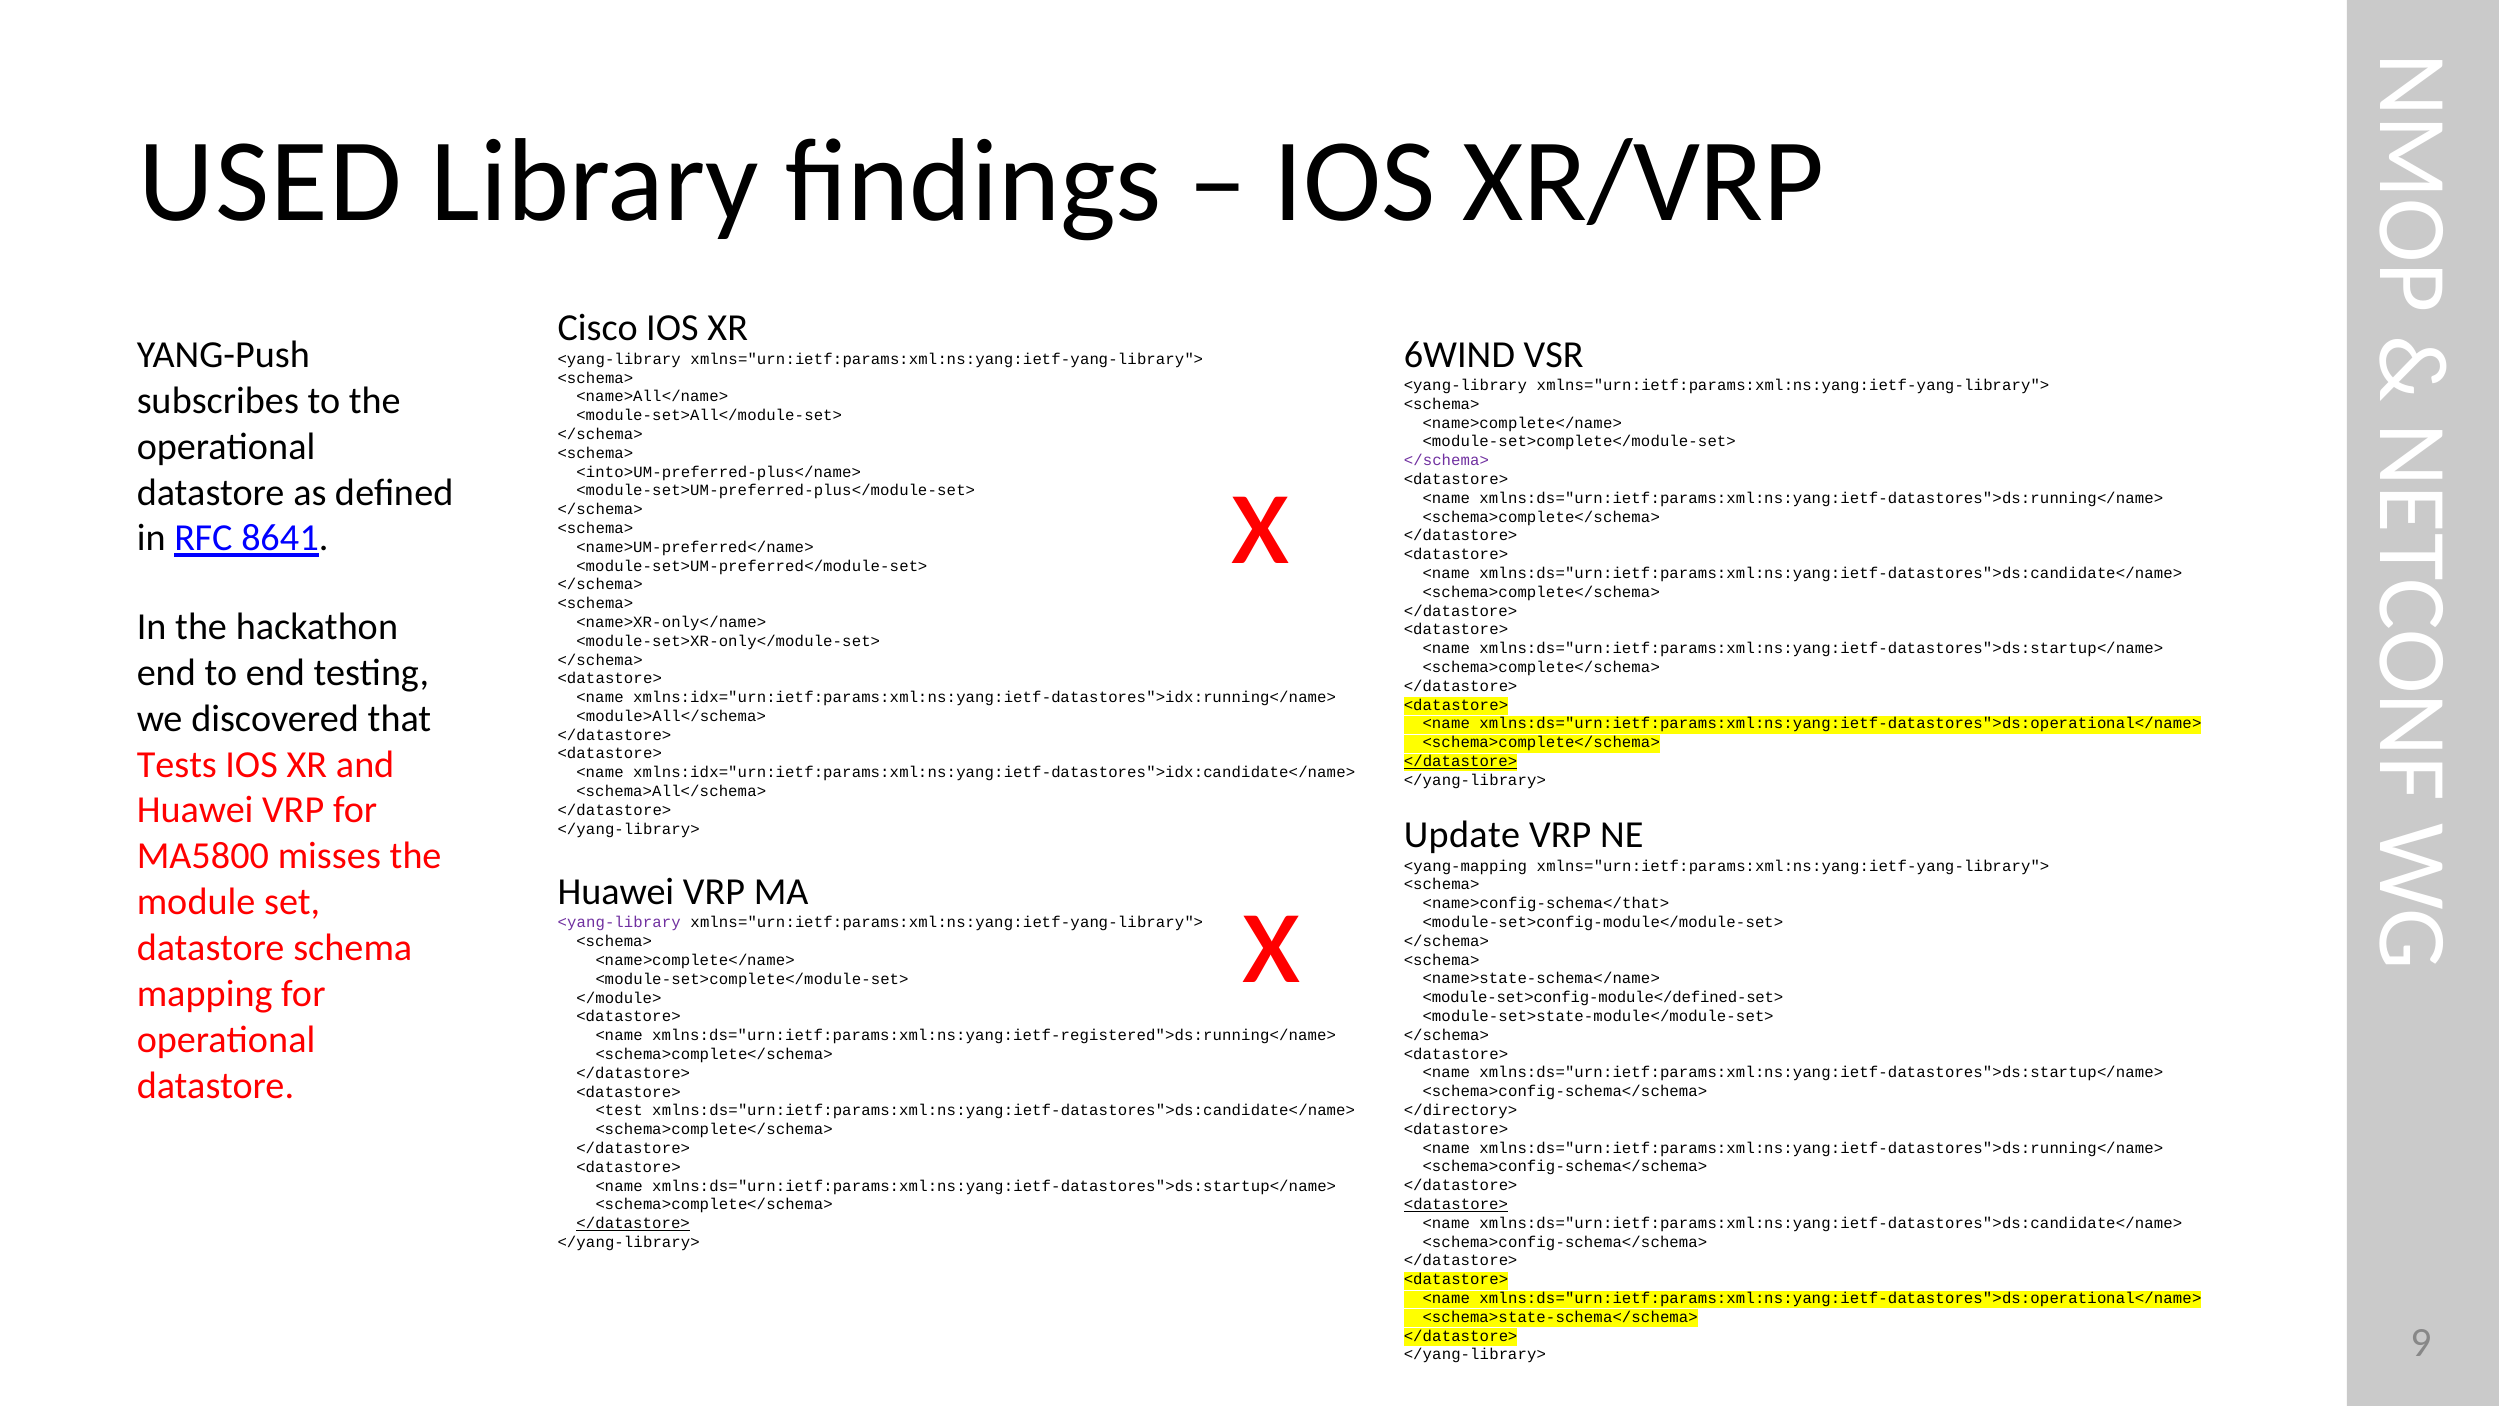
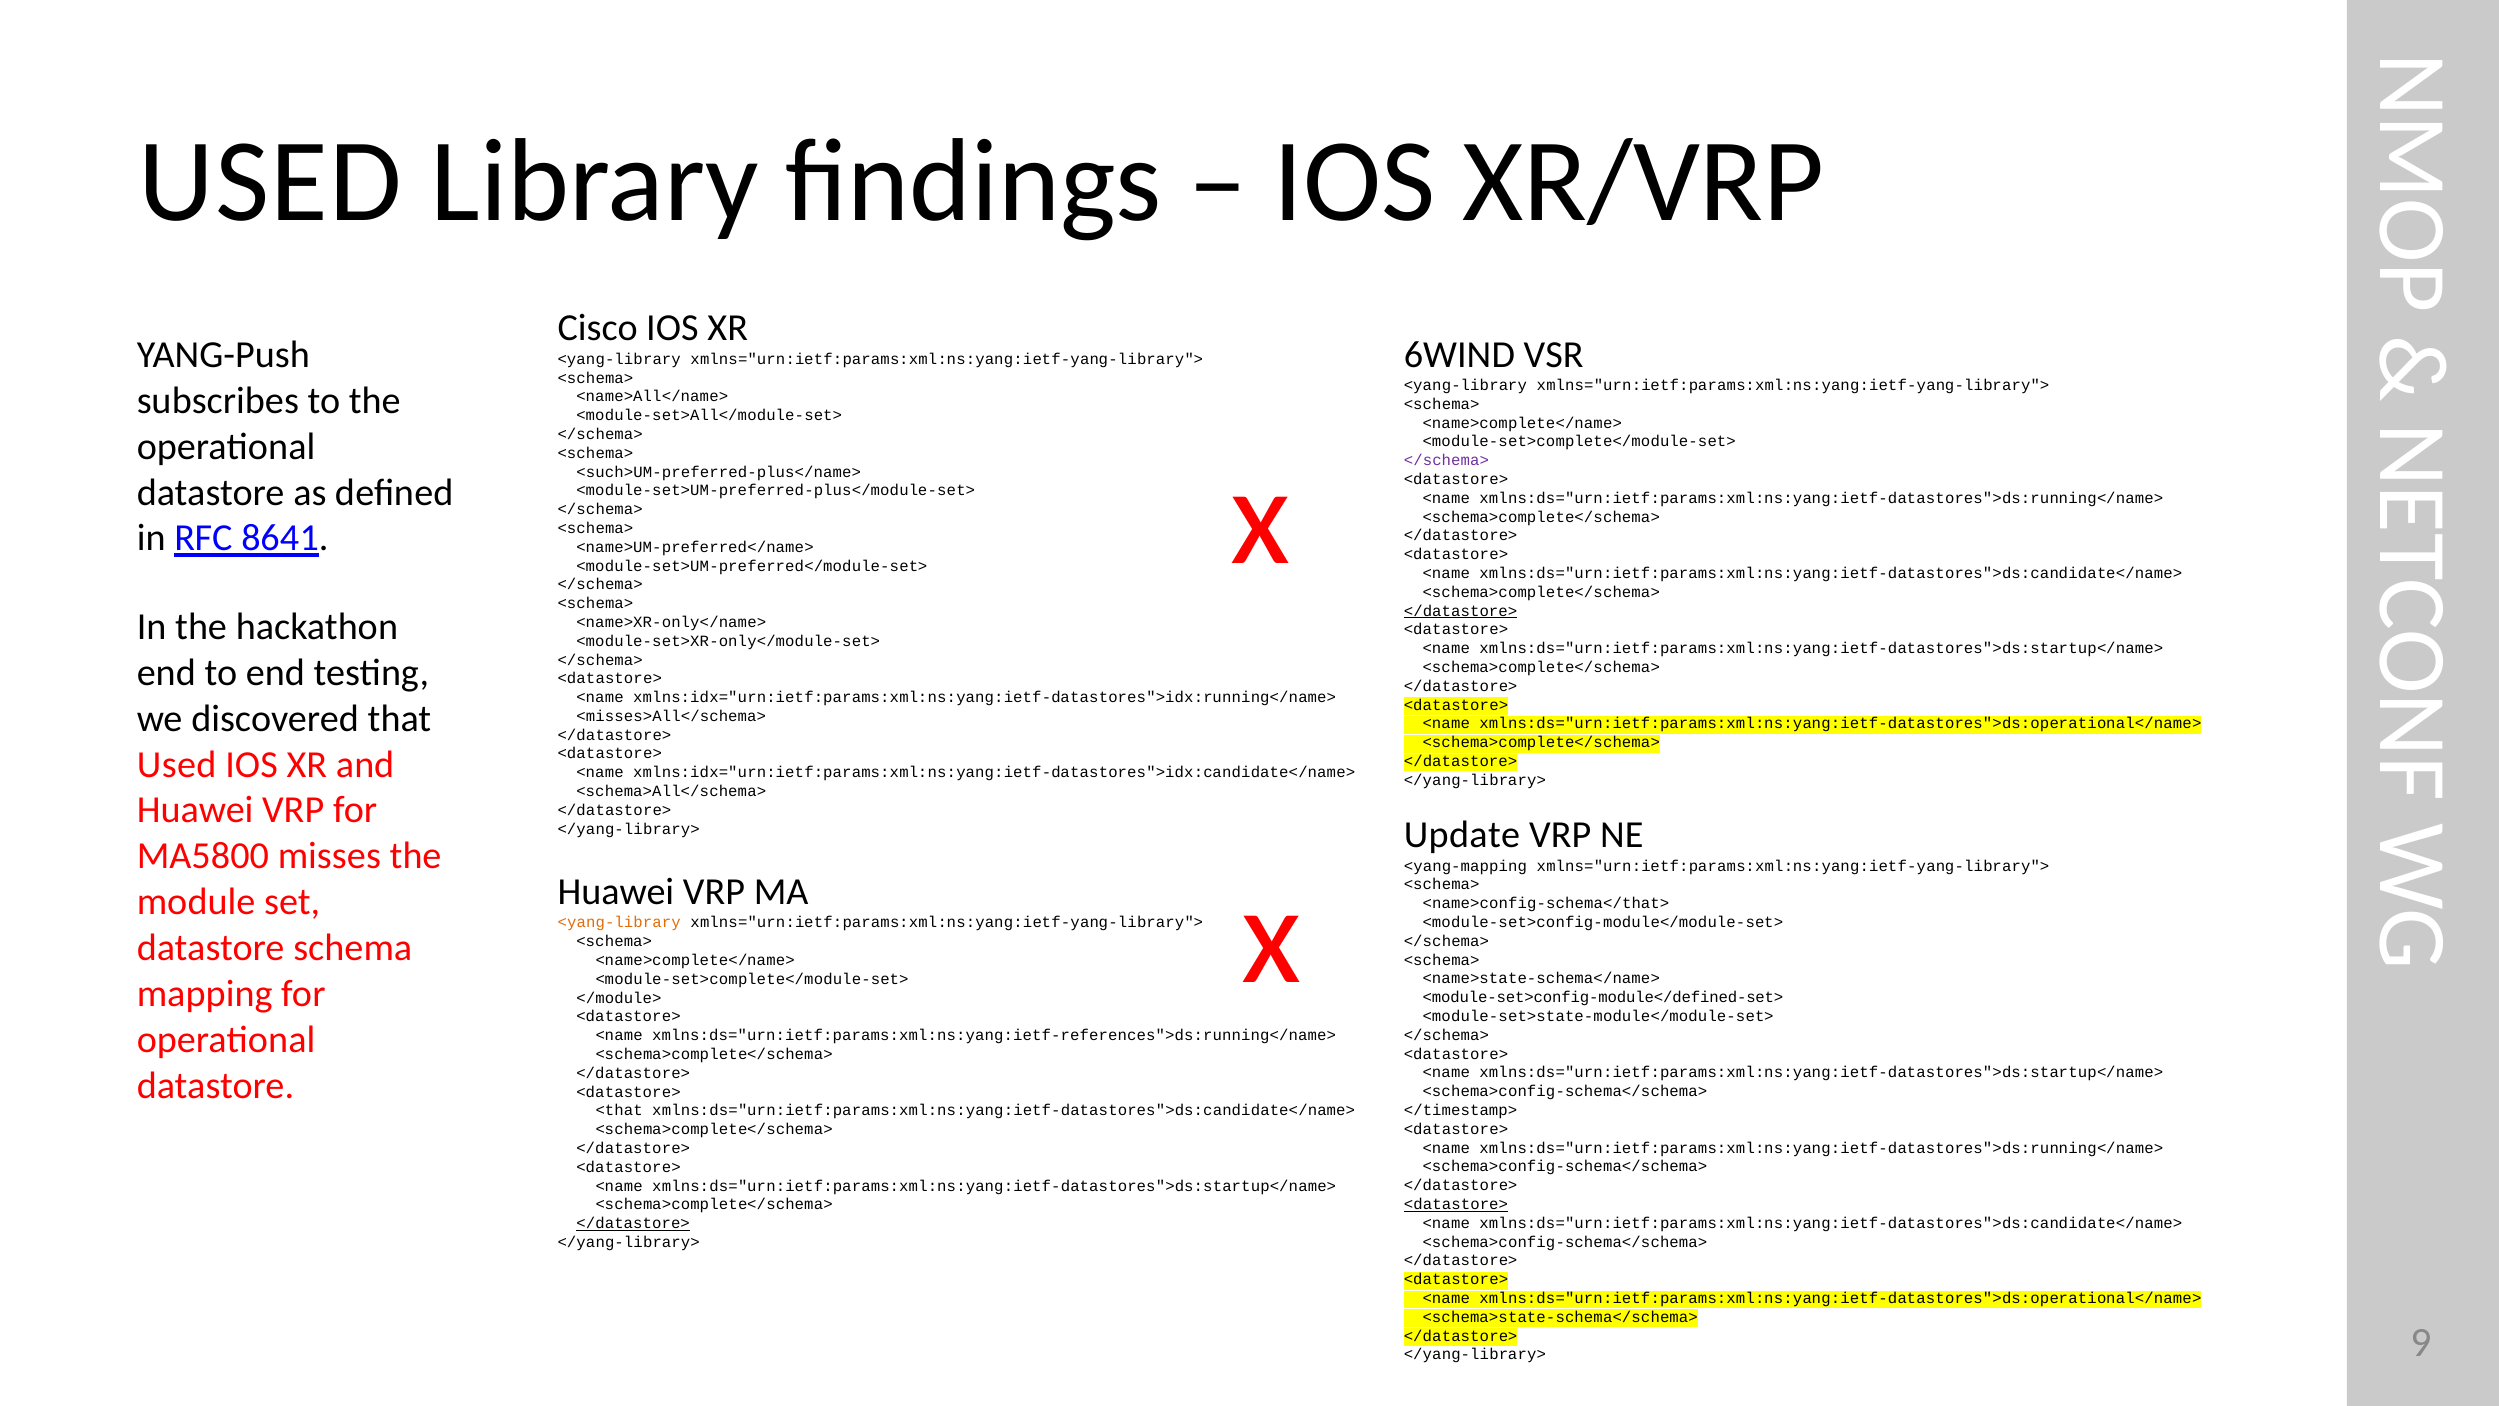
<into>UM-preferred-plus</name>: <into>UM-preferred-plus</name> -> <such>UM-preferred-plus</name>
</datastore> at (1461, 611) underline: none -> present
<module>All</schema>: <module>All</schema> -> <misses>All</schema>
Tests at (177, 764): Tests -> Used
</datastore> at (1461, 761) underline: present -> none
<yang-library at (619, 923) colour: purple -> orange
xmlns:ds="urn:ietf:params:xml:ns:yang:ietf-registered">ds:running</name>: xmlns:ds="urn:ietf:params:xml:ns:yang:ietf-registered">ds:running</name> -> xmlns:ds="urn:ietf:params:xml:ns:yang:ietf-references">ds:running</name>
</directory>: </directory> -> </timestamp>
<test: <test -> <that
